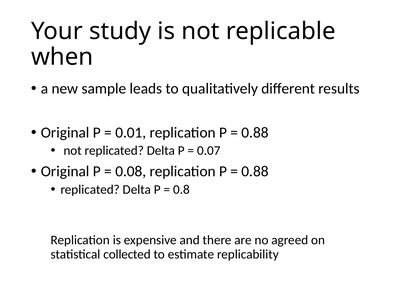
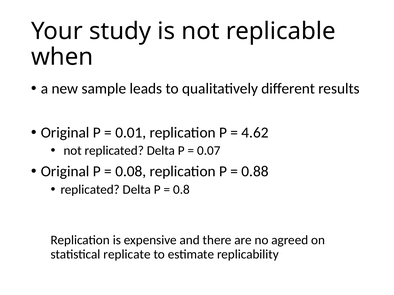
0.88 at (255, 133): 0.88 -> 4.62
collected: collected -> replicate
